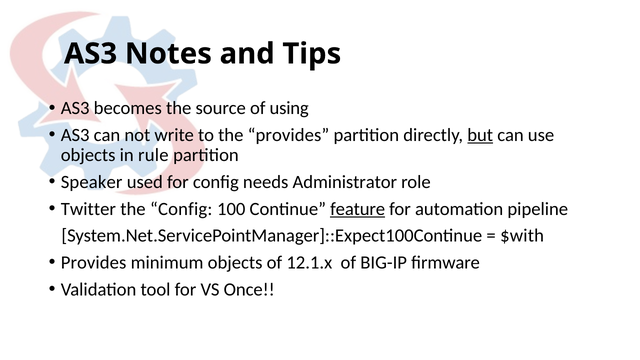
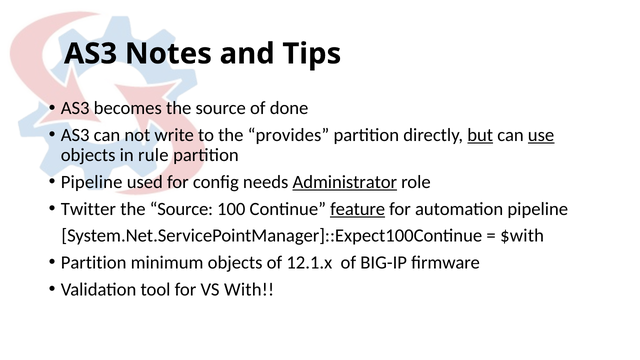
using: using -> done
use underline: none -> present
Speaker at (92, 182): Speaker -> Pipeline
Administrator underline: none -> present
Config at (181, 209): Config -> Source
Provides at (94, 263): Provides -> Partition
Once: Once -> With
